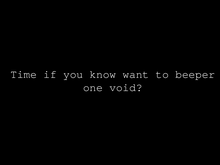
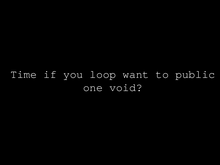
know: know -> loop
beeper: beeper -> public
